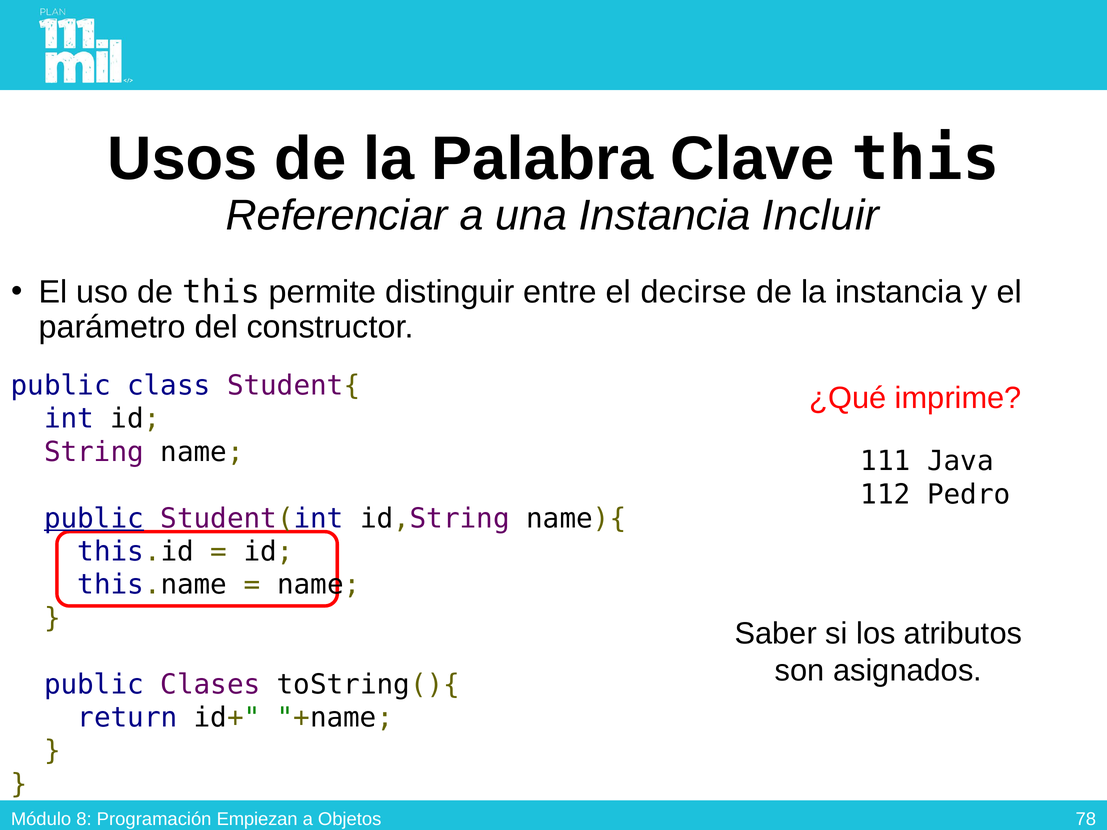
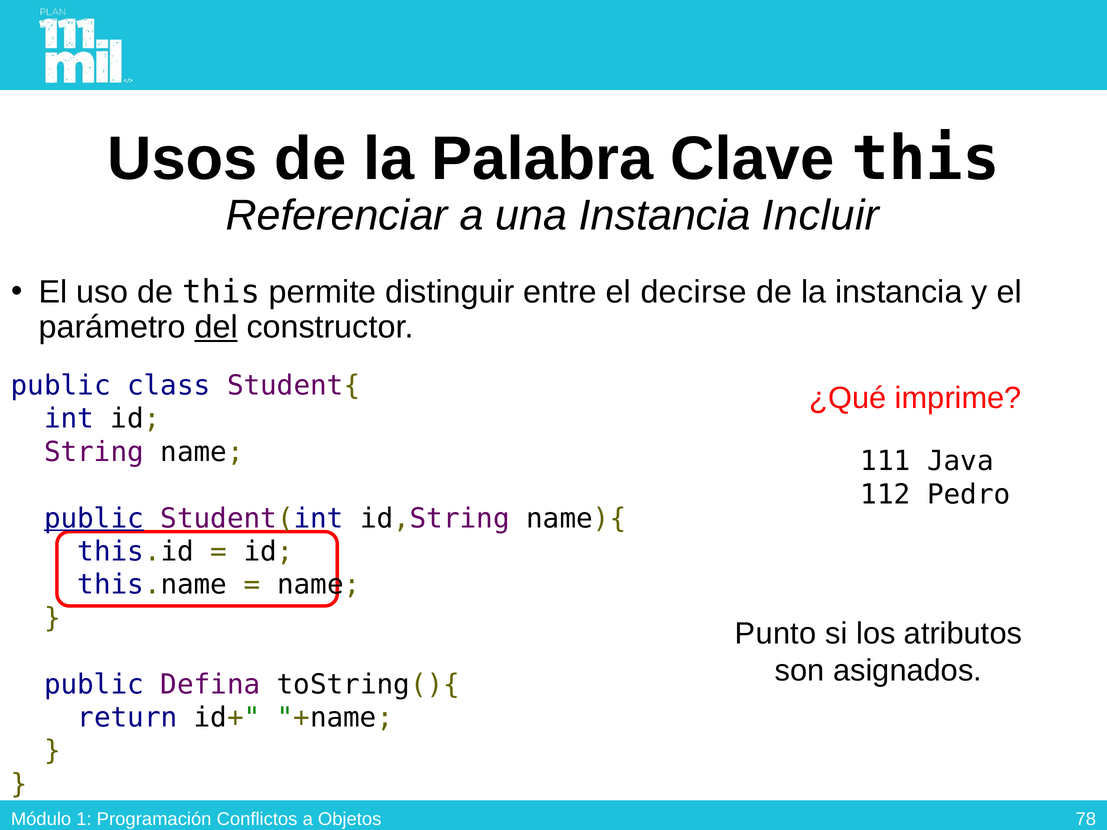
del underline: none -> present
Saber: Saber -> Punto
Clases: Clases -> Defina
8: 8 -> 1
Empiezan: Empiezan -> Conflictos
